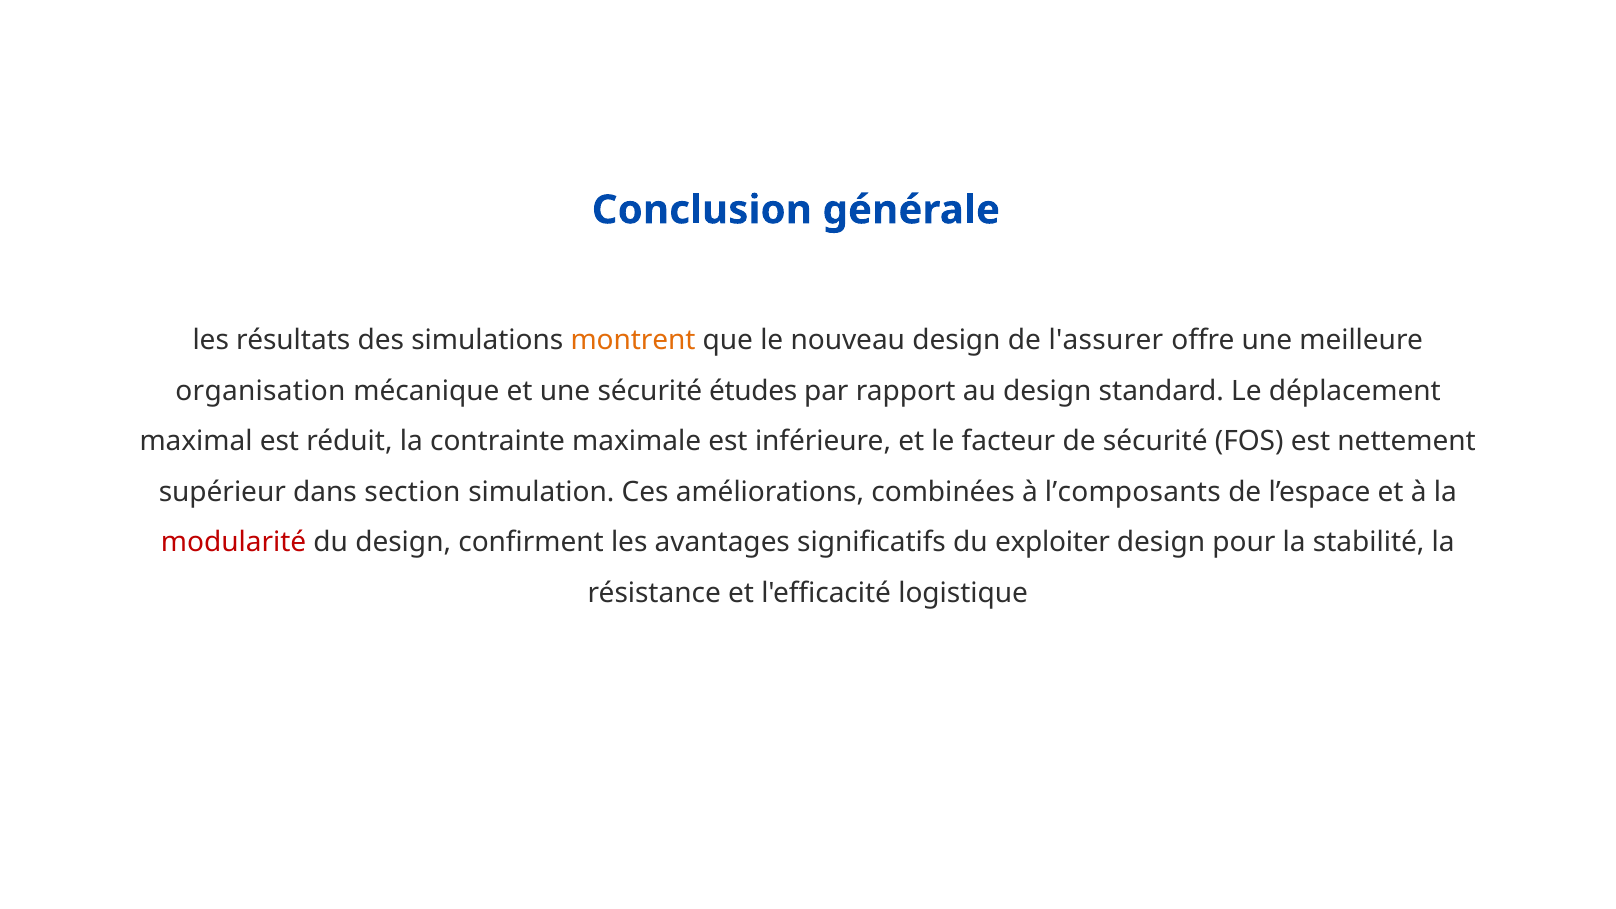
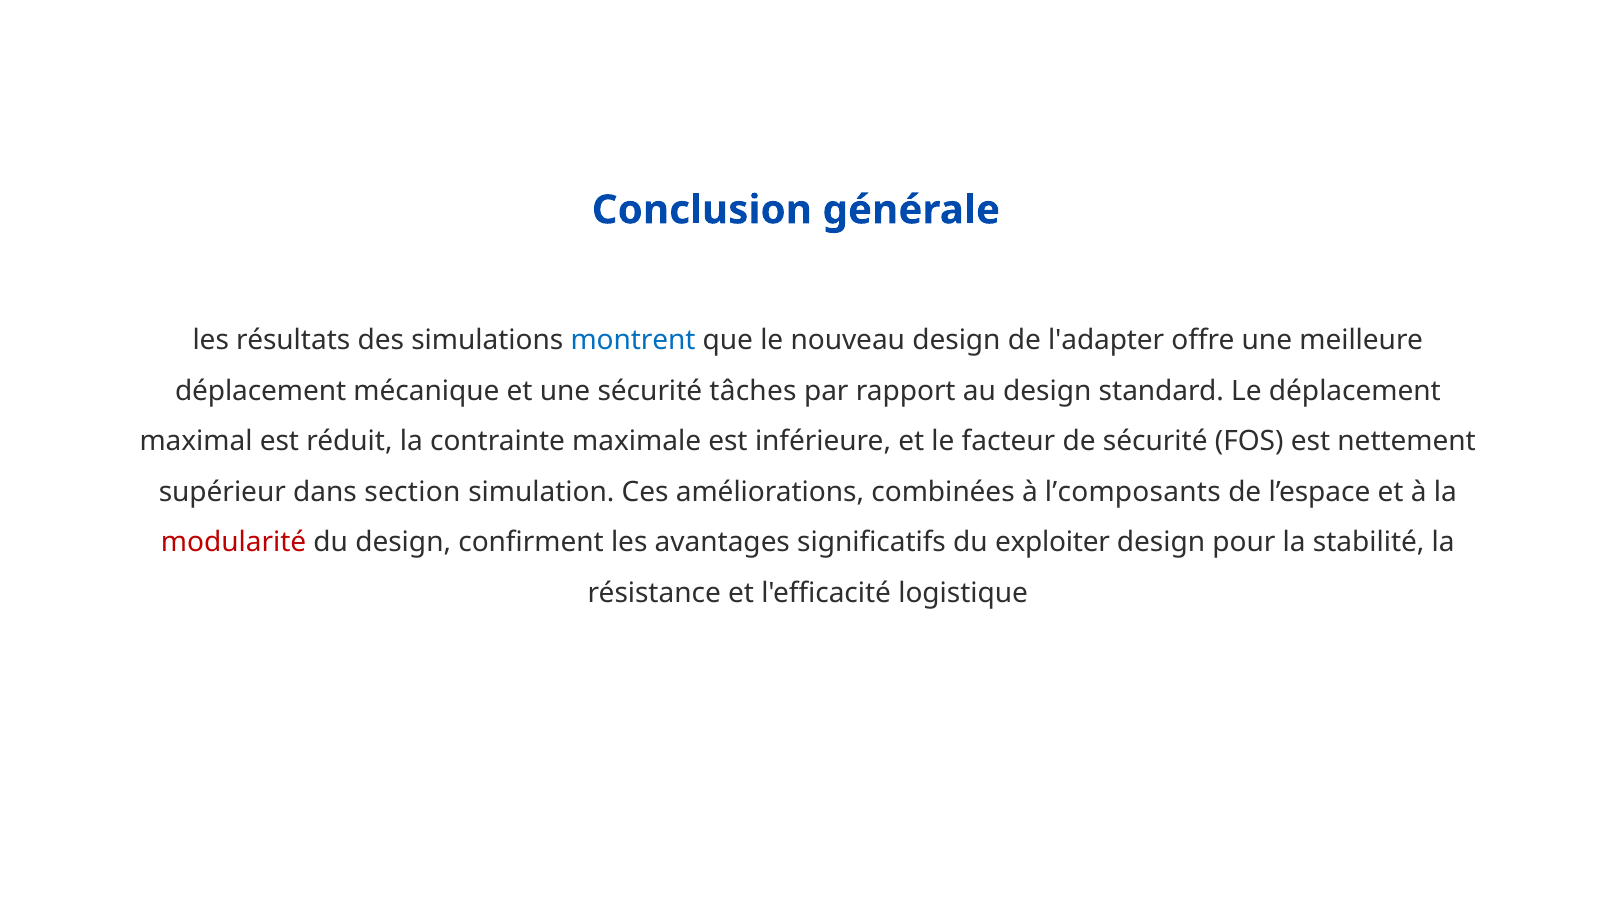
montrent colour: orange -> blue
l'assurer: l'assurer -> l'adapter
organisation at (260, 391): organisation -> déplacement
études: études -> tâches
